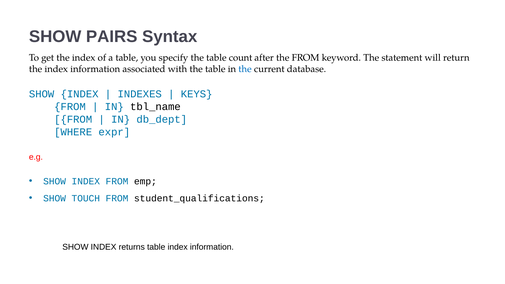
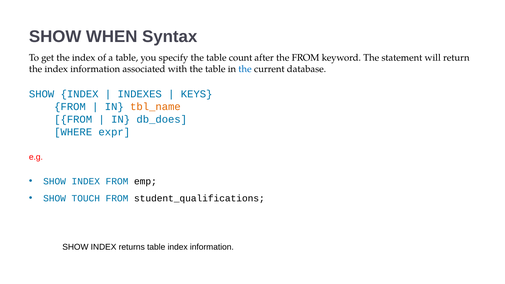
PAIRS: PAIRS -> WHEN
tbl_name colour: black -> orange
db_dept: db_dept -> db_does
